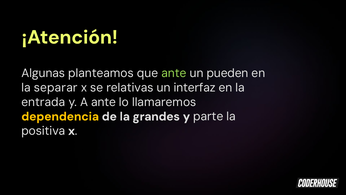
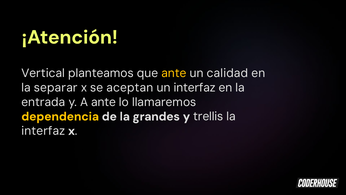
Algunas: Algunas -> Vertical
ante at (174, 73) colour: light green -> yellow
pueden: pueden -> calidad
relativas: relativas -> aceptan
parte: parte -> trellis
positiva at (43, 131): positiva -> interfaz
